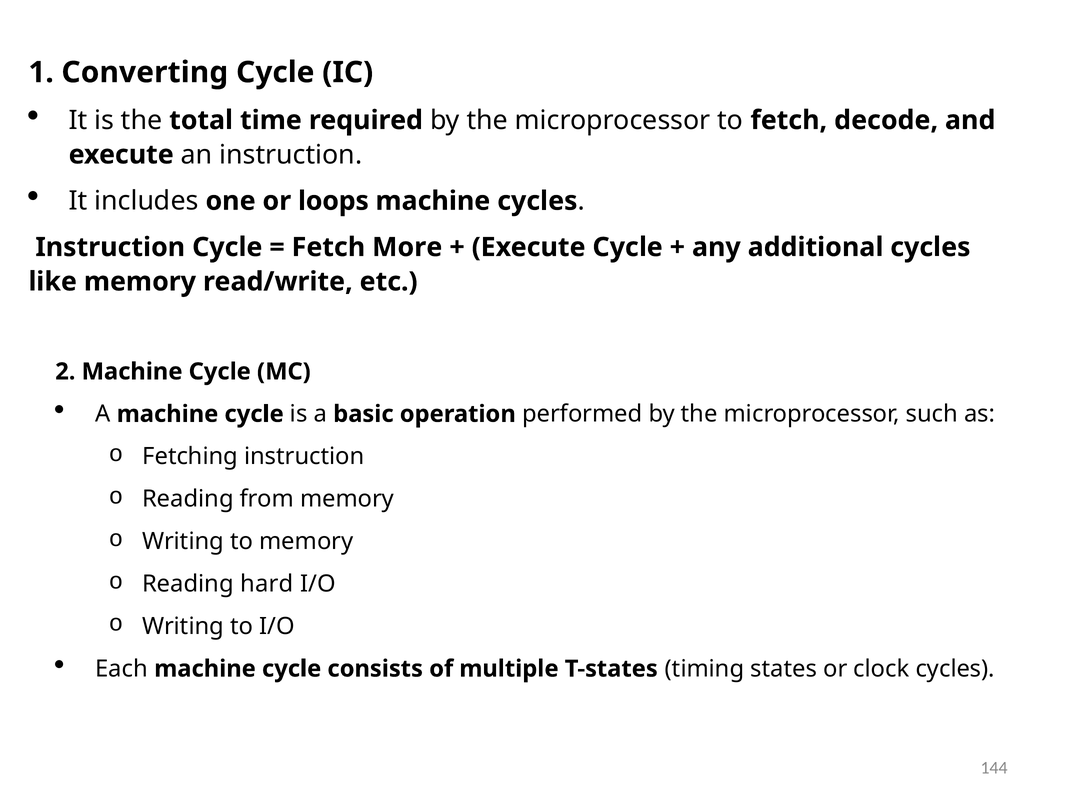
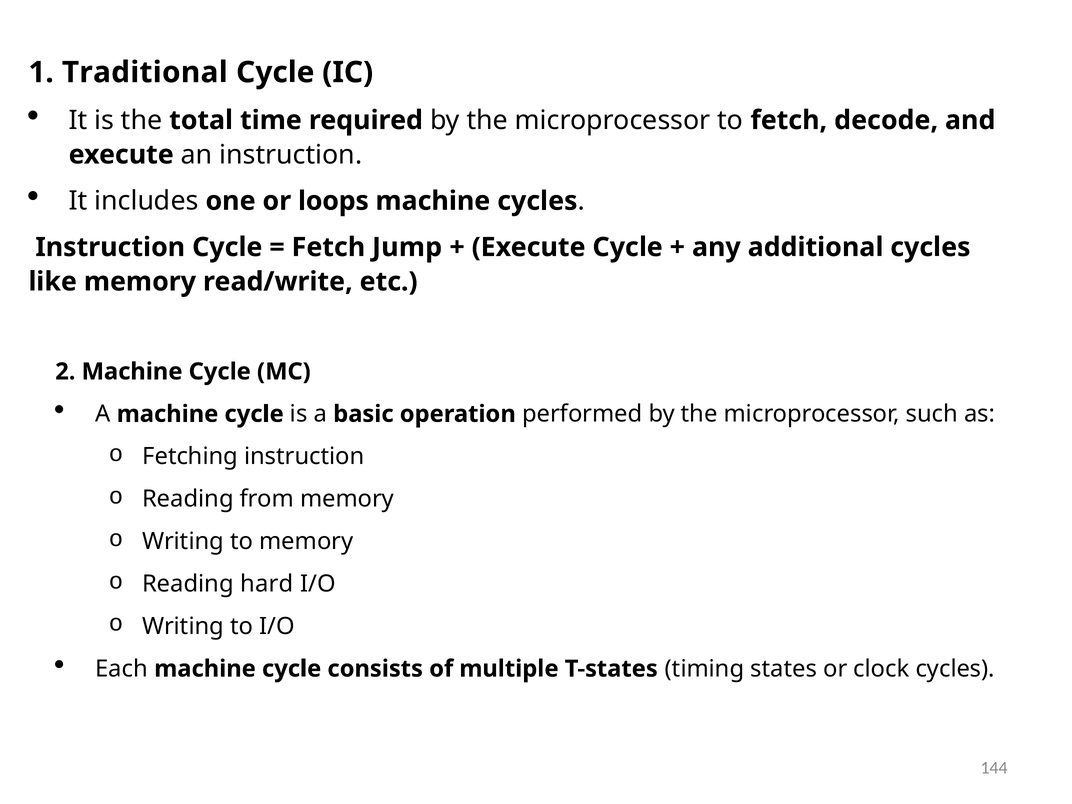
Converting: Converting -> Traditional
More: More -> Jump
